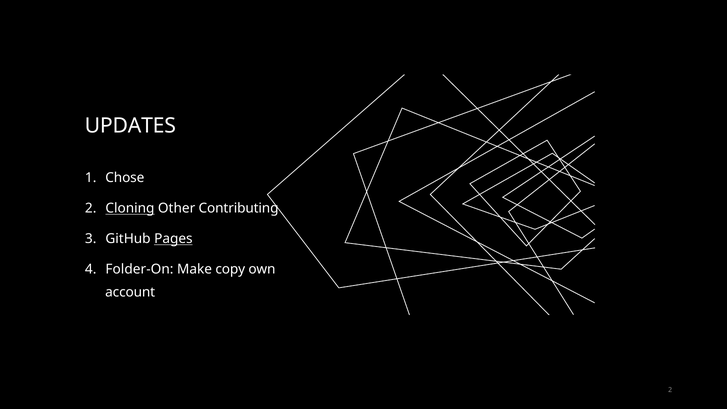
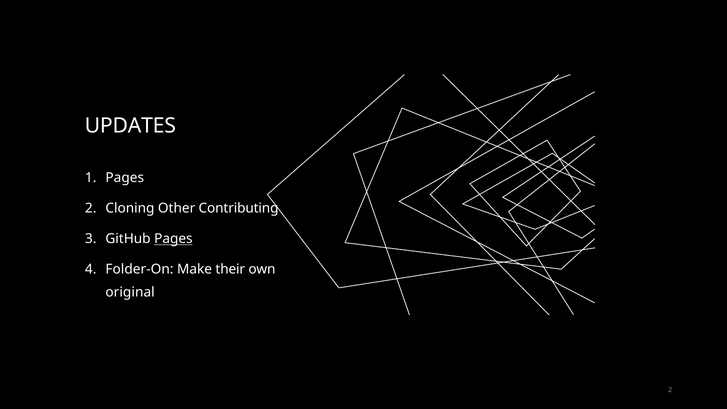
Chose at (125, 178): Chose -> Pages
Cloning underline: present -> none
copy: copy -> their
account: account -> original
